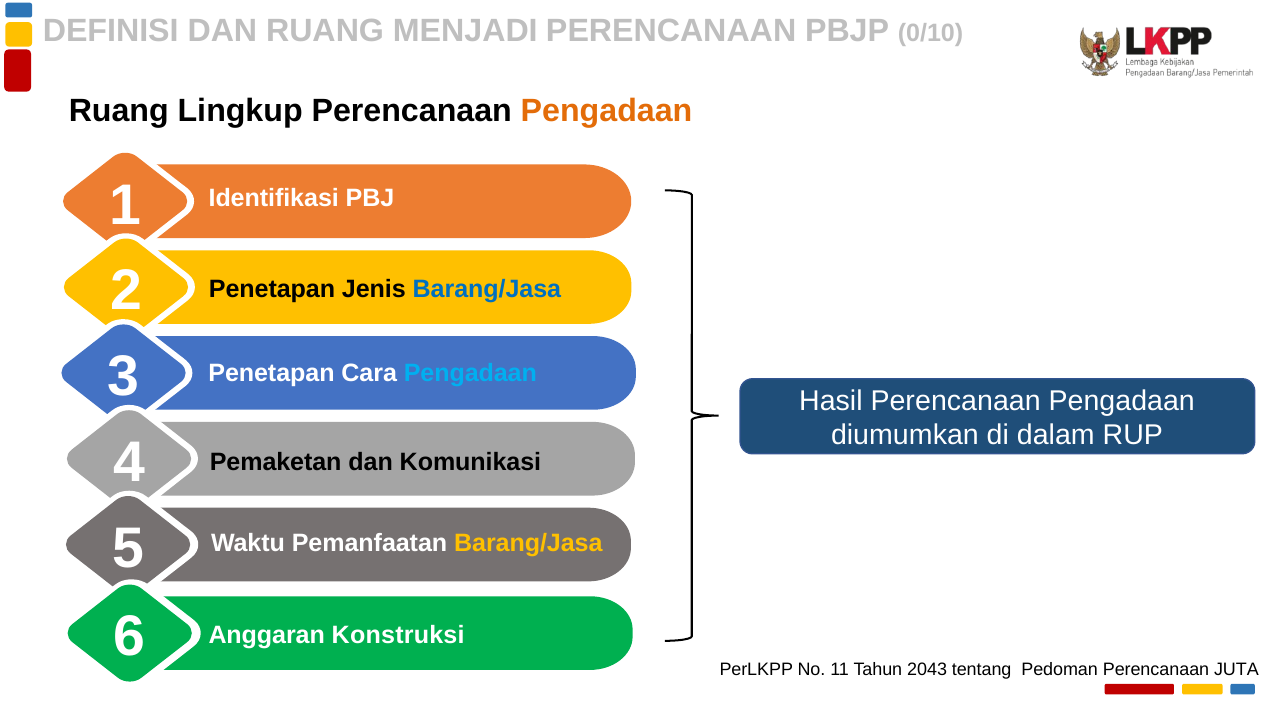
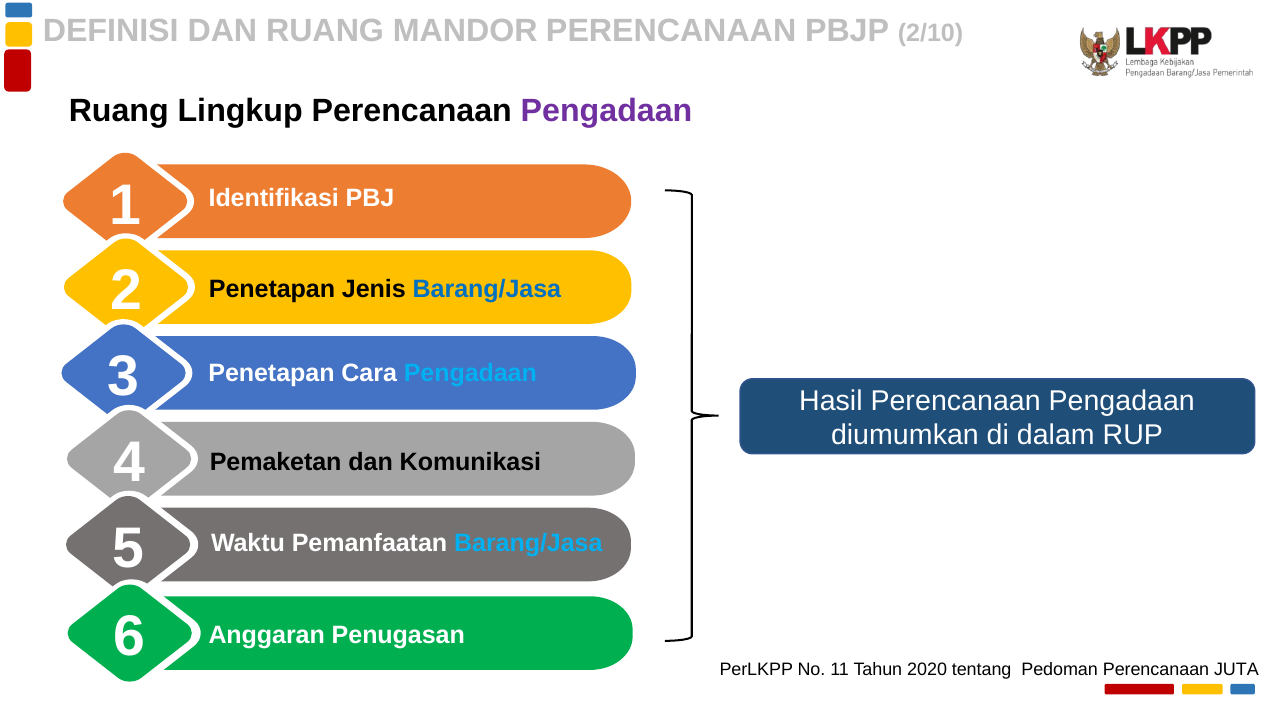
MENJADI: MENJADI -> MANDOR
0/10: 0/10 -> 2/10
Pengadaan at (607, 111) colour: orange -> purple
Barang/Jasa at (528, 544) colour: yellow -> light blue
Konstruksi: Konstruksi -> Penugasan
2043: 2043 -> 2020
